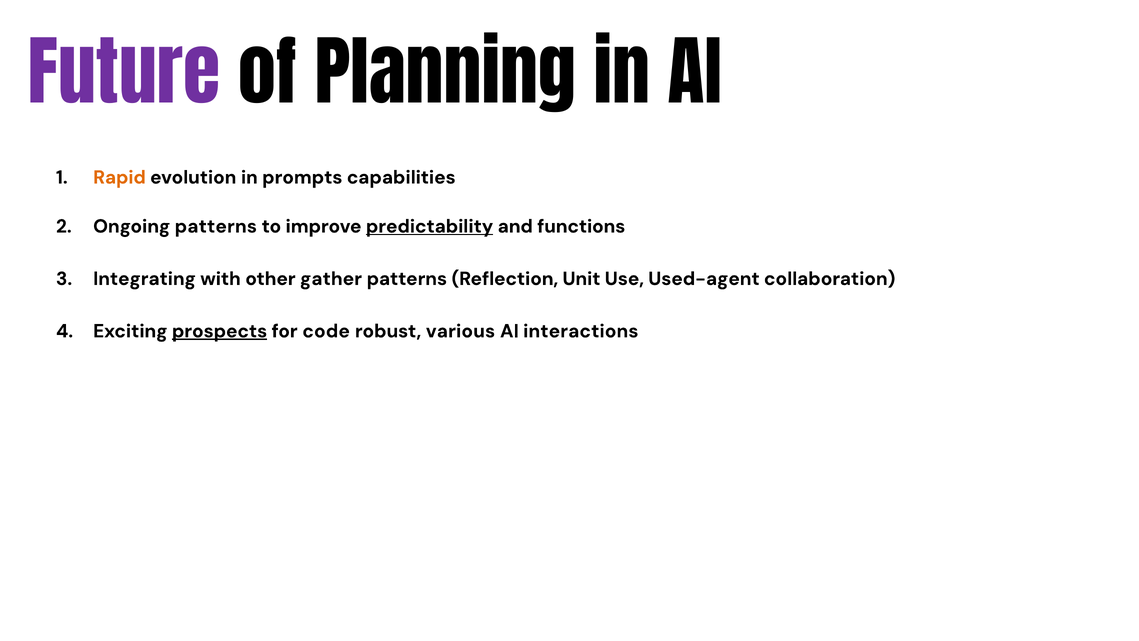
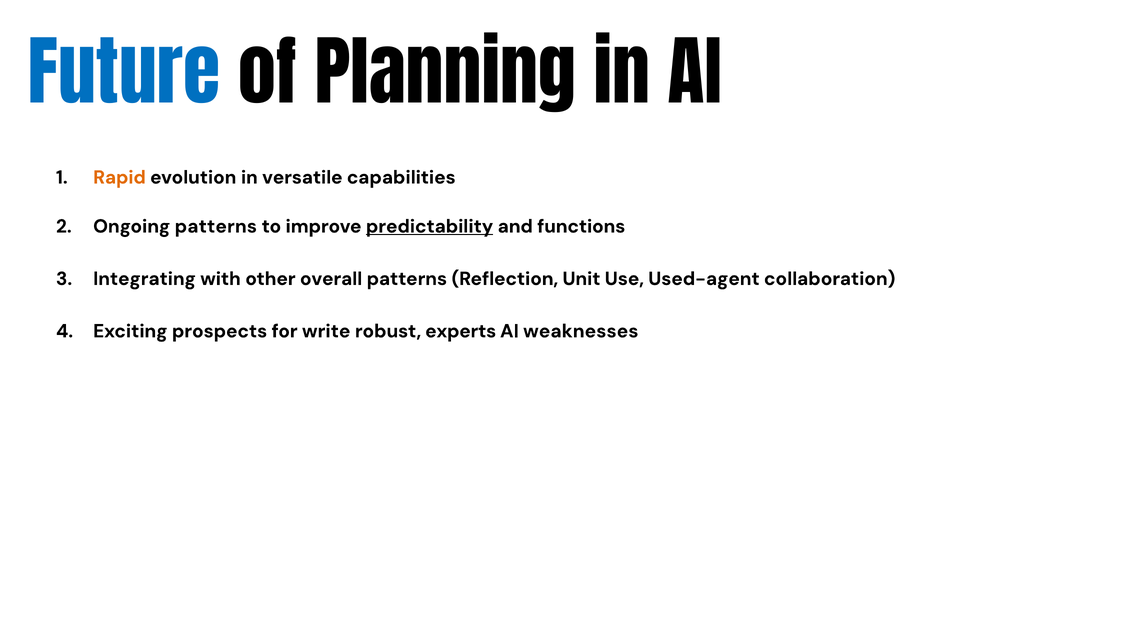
Future colour: purple -> blue
prompts: prompts -> versatile
gather: gather -> overall
prospects underline: present -> none
code: code -> write
various: various -> experts
interactions: interactions -> weaknesses
